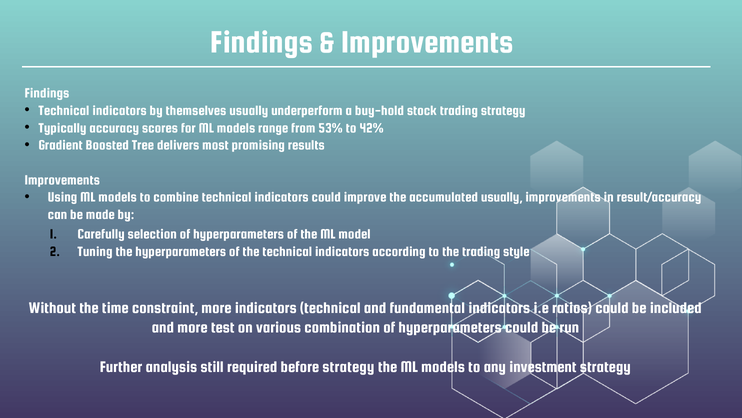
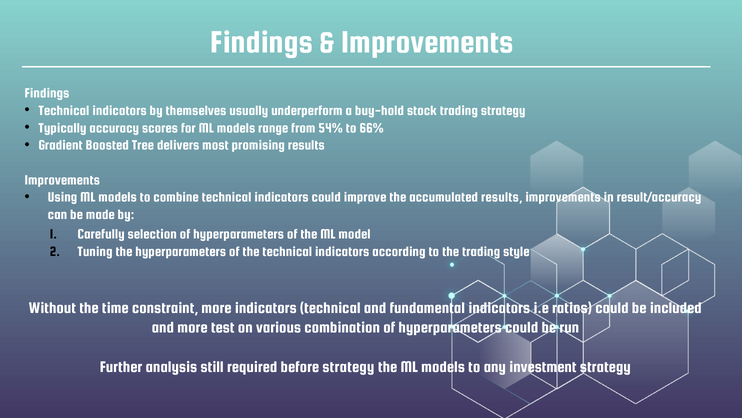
53%: 53% -> 54%
42%: 42% -> 66%
accumulated usually: usually -> results
